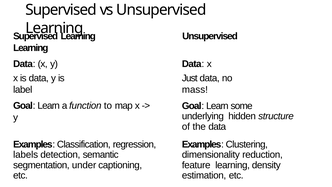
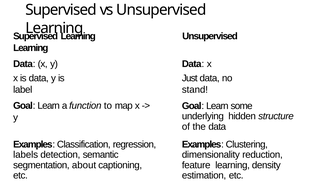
mass: mass -> stand
under: under -> about
